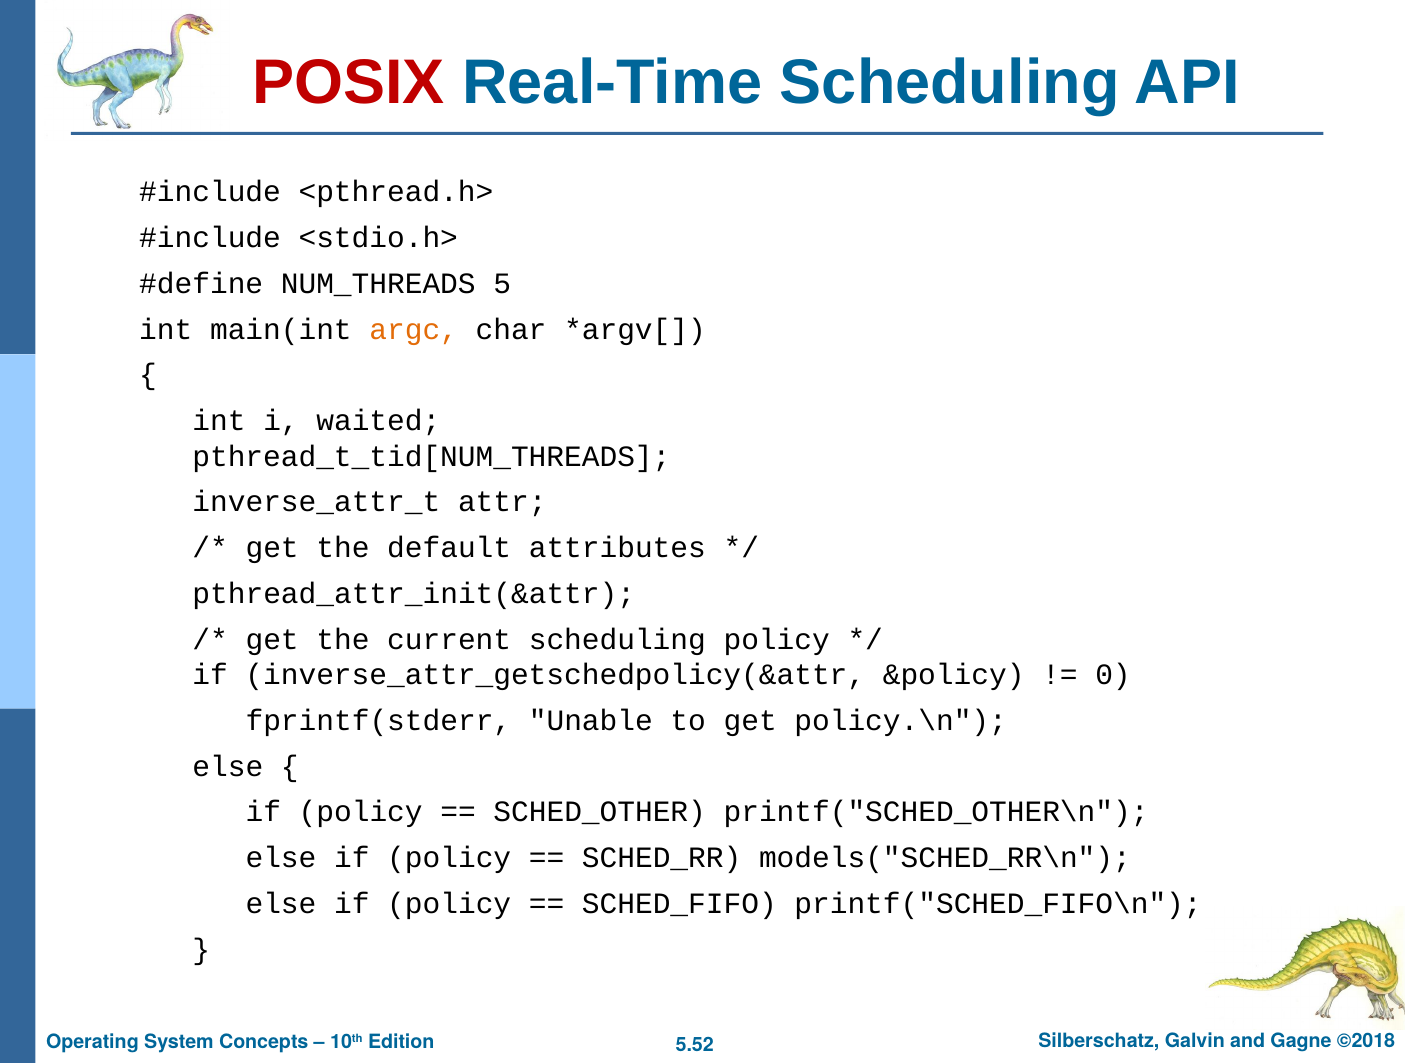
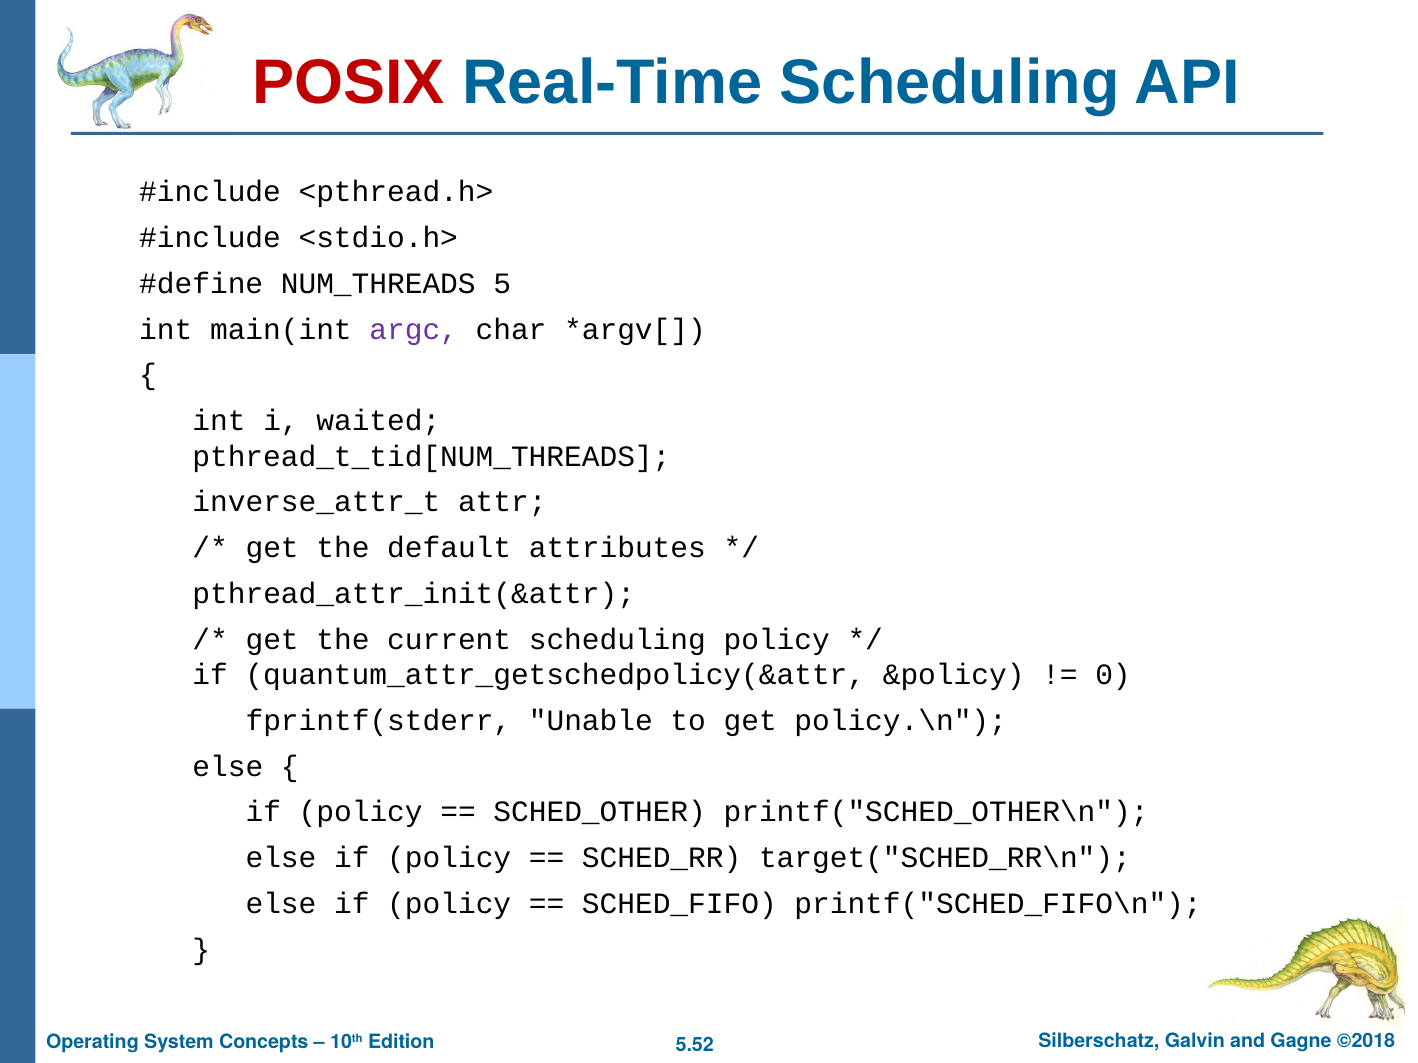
argc colour: orange -> purple
inverse_attr_getschedpolicy(&attr: inverse_attr_getschedpolicy(&attr -> quantum_attr_getschedpolicy(&attr
models("SCHED_RR\n: models("SCHED_RR\n -> target("SCHED_RR\n
